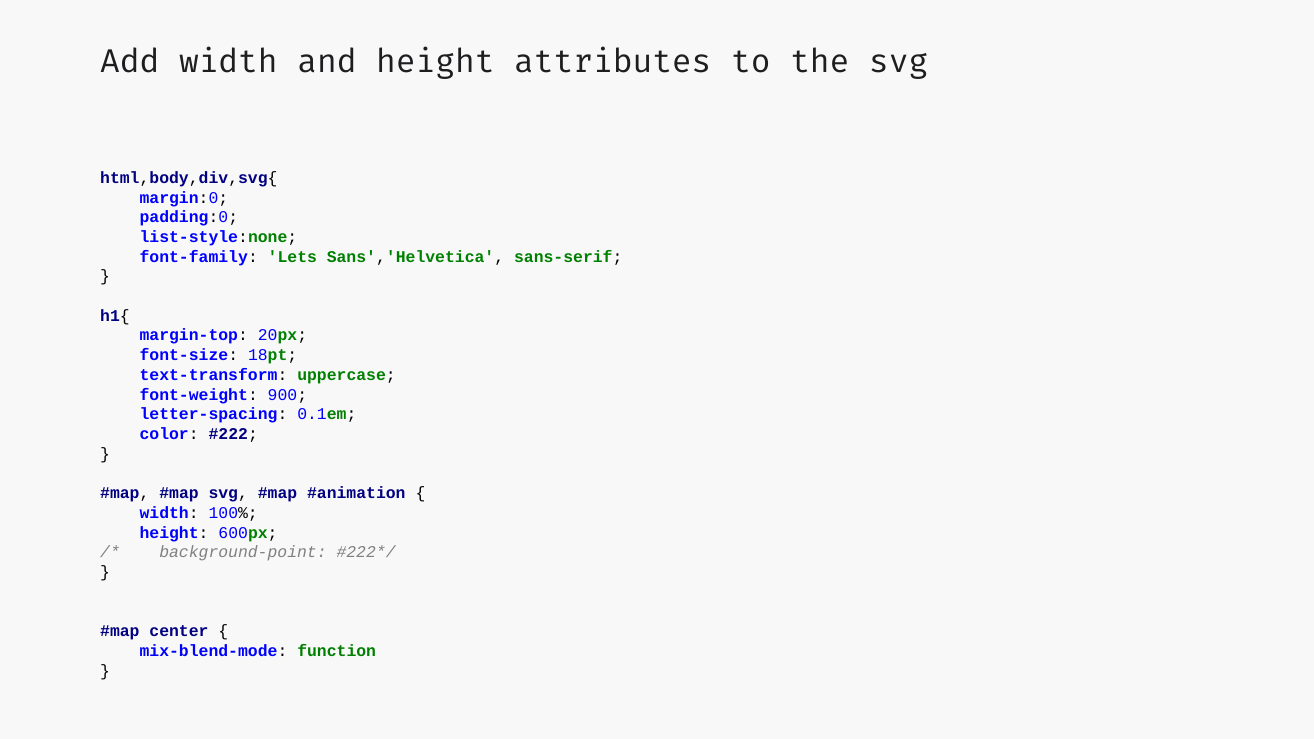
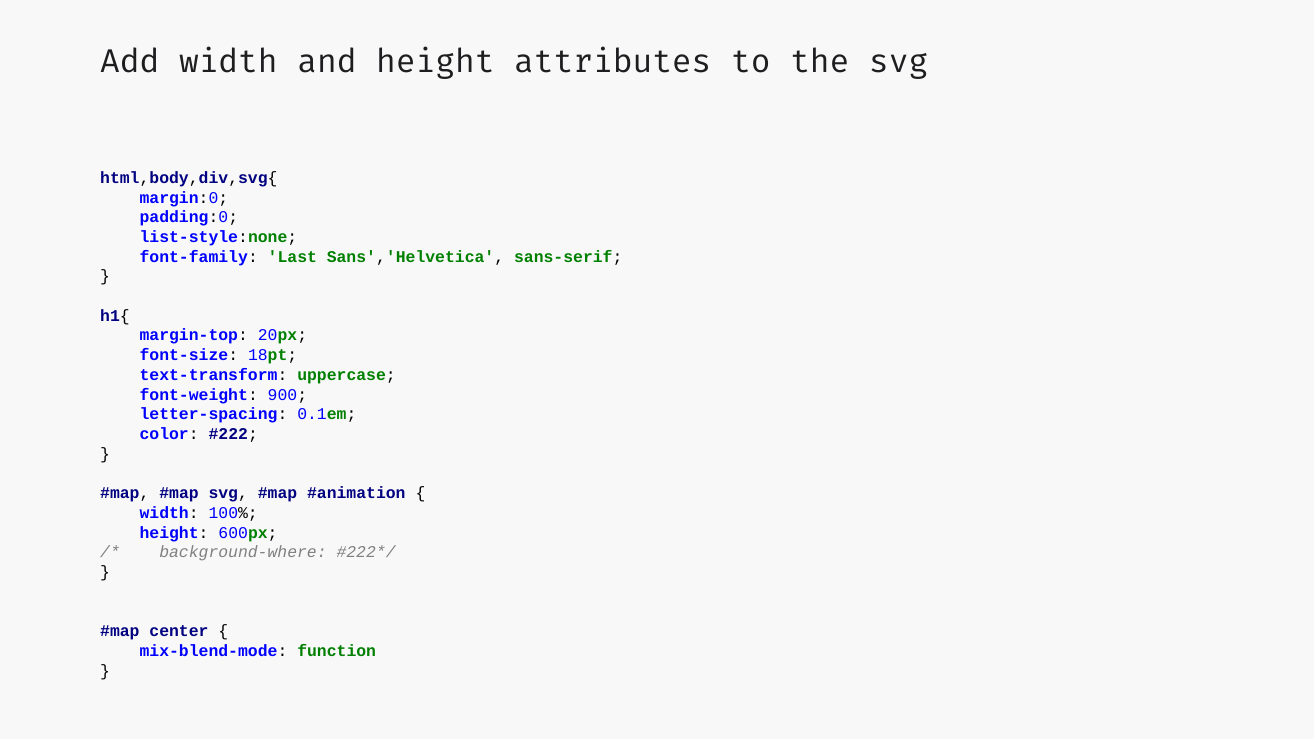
Lets: Lets -> Last
background-point: background-point -> background-where
